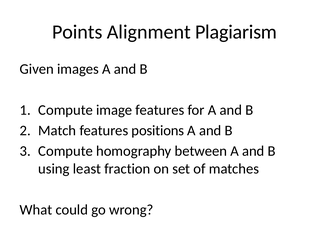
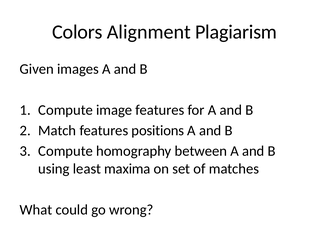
Points: Points -> Colors
fraction: fraction -> maxima
